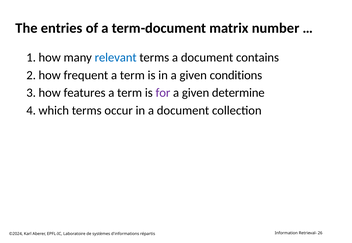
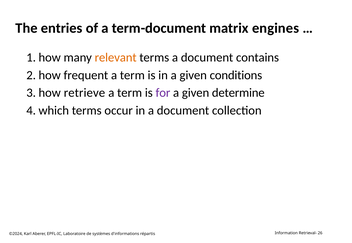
number: number -> engines
relevant colour: blue -> orange
features: features -> retrieve
